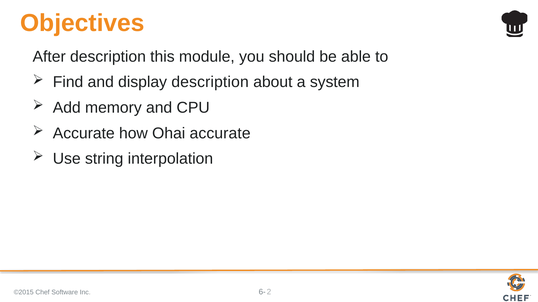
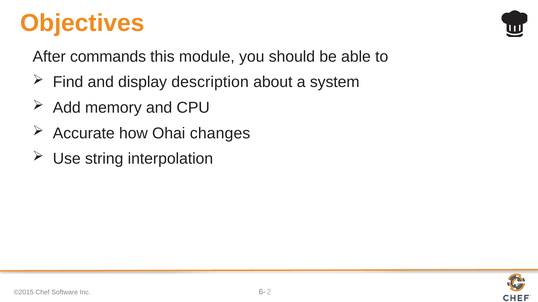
After description: description -> commands
Ohai accurate: accurate -> changes
